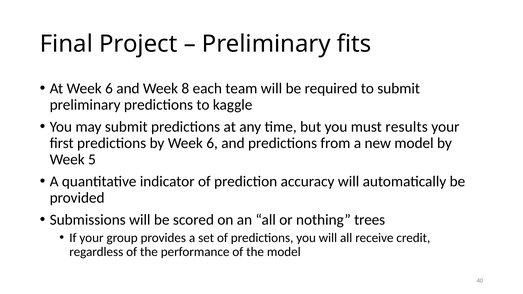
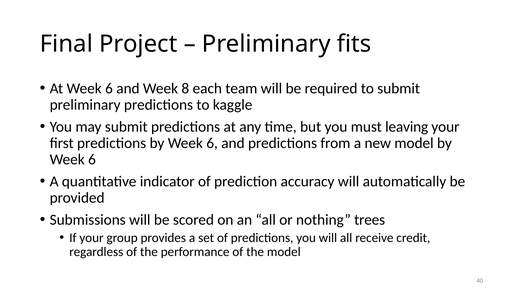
results: results -> leaving
5 at (92, 160): 5 -> 6
